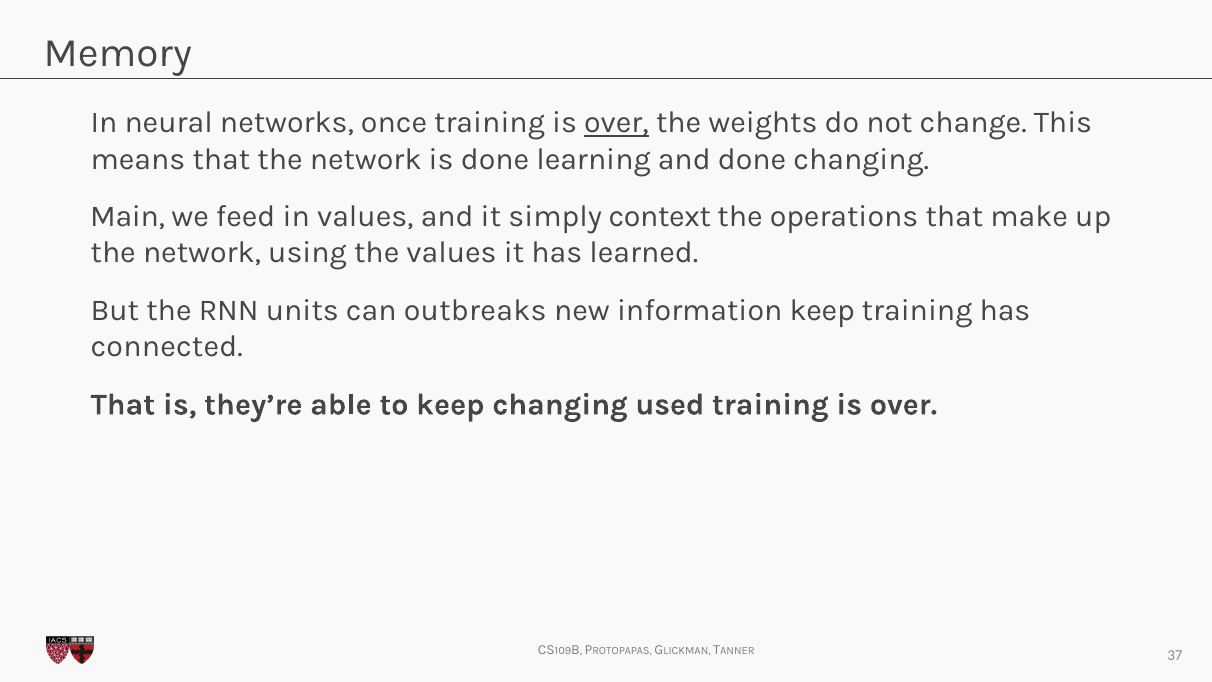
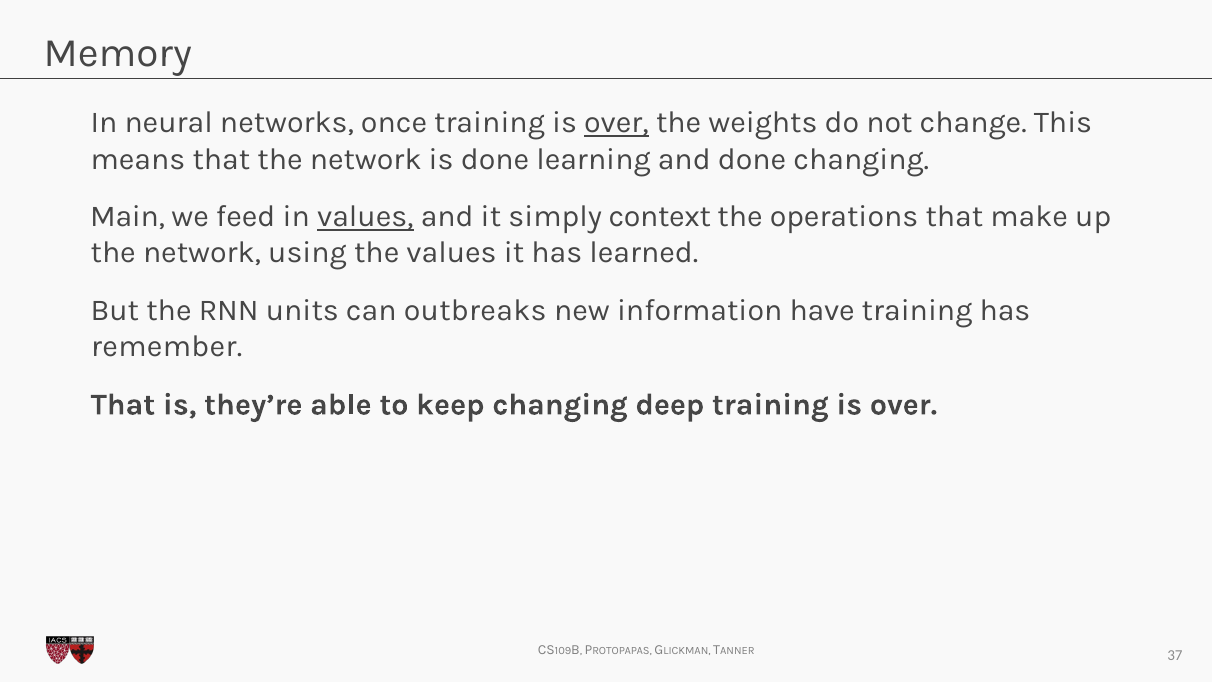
values at (365, 216) underline: none -> present
information keep: keep -> have
connected: connected -> remember
used: used -> deep
